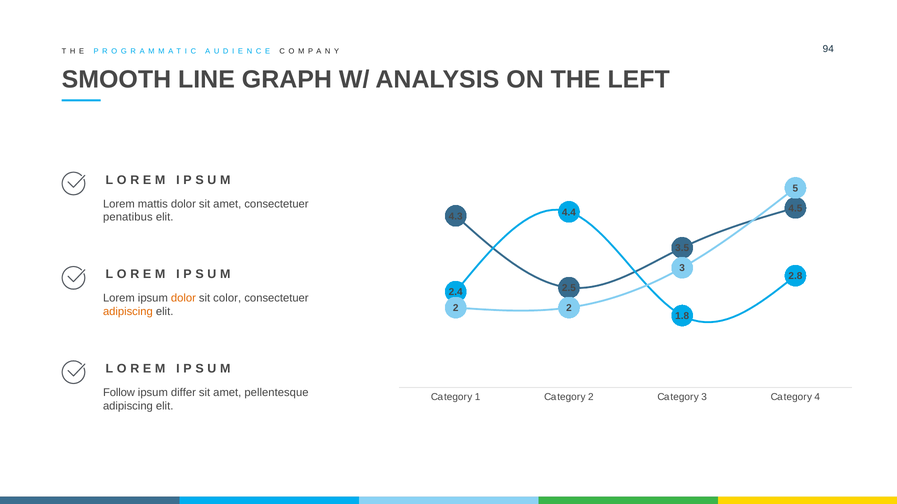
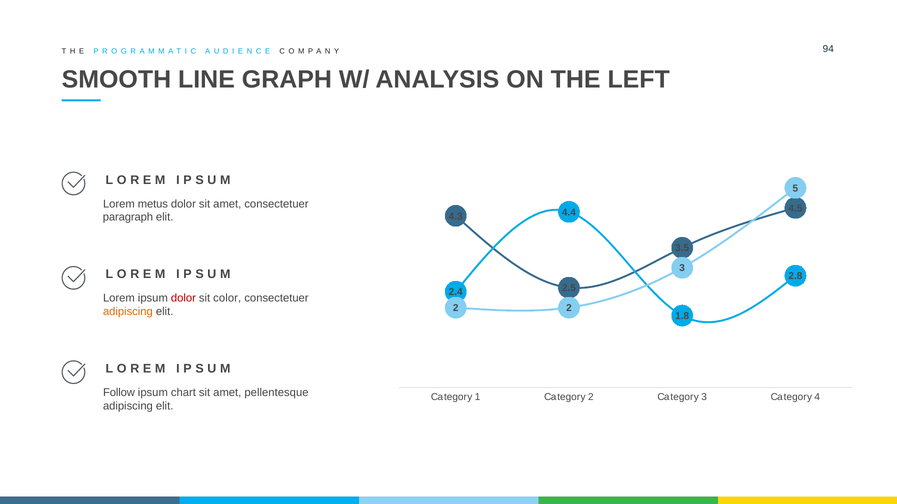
mattis: mattis -> metus
penatibus: penatibus -> paragraph
dolor at (183, 298) colour: orange -> red
differ: differ -> chart
